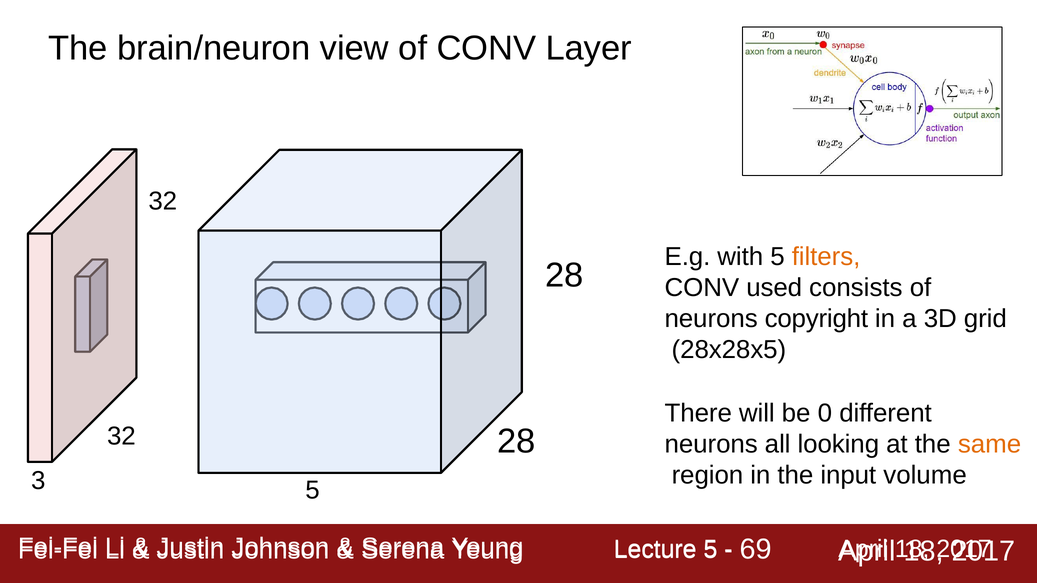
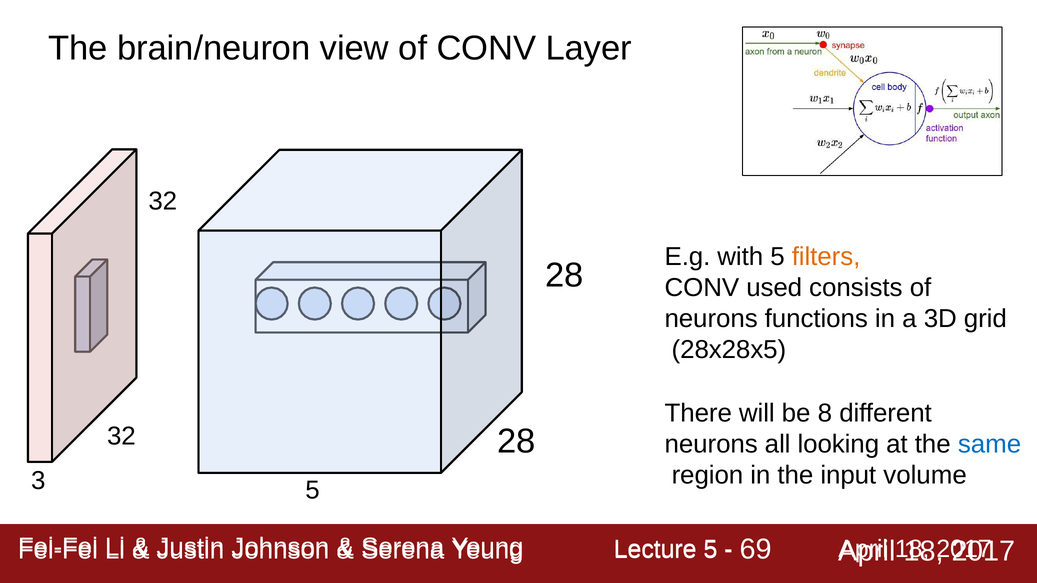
copyright: copyright -> functions
0: 0 -> 8
same colour: orange -> blue
